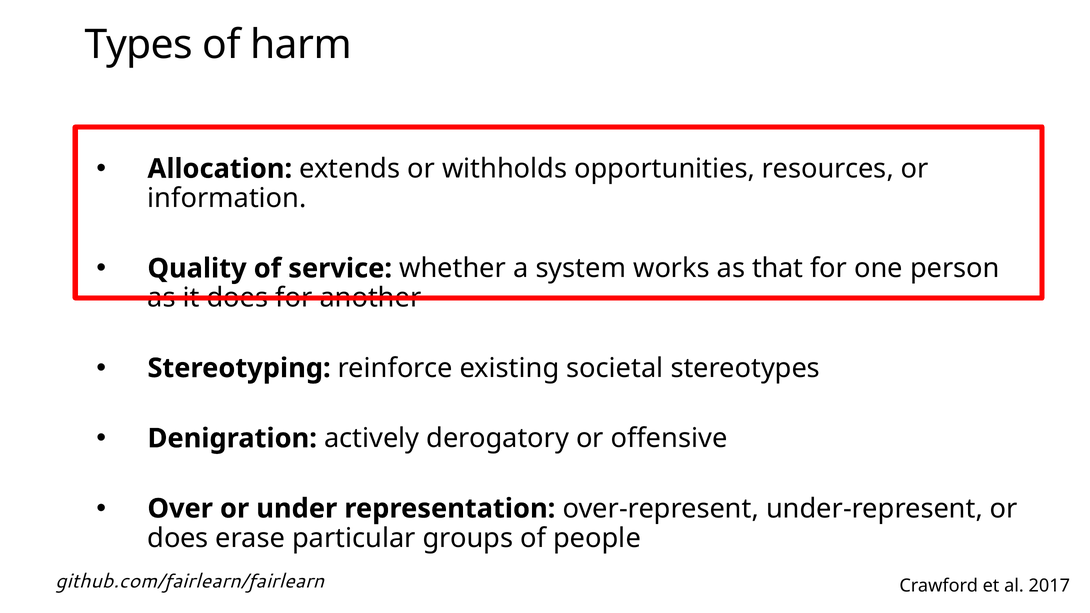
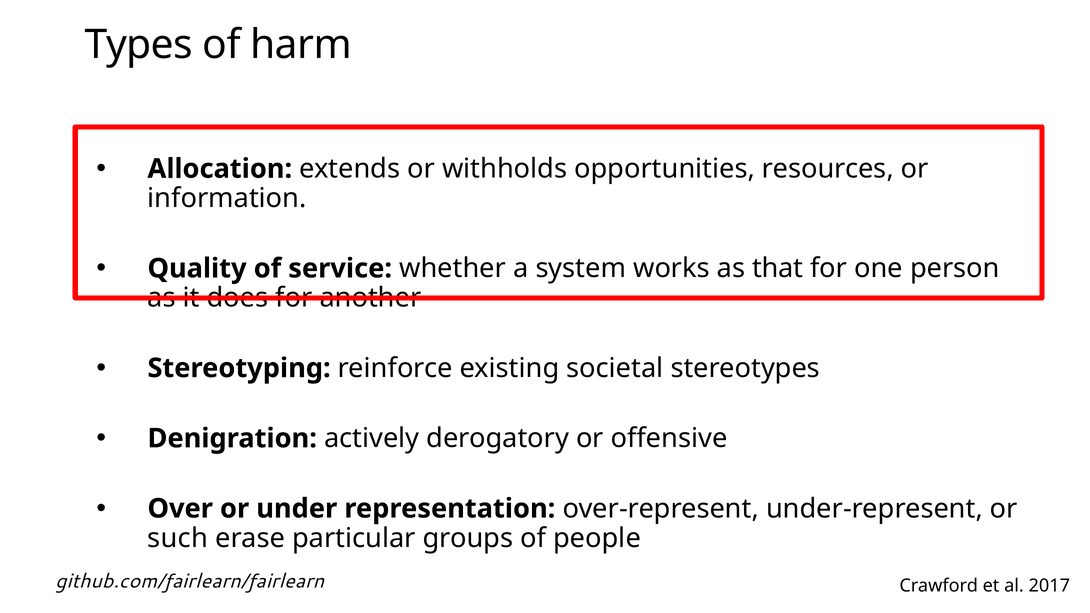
does at (178, 538): does -> such
